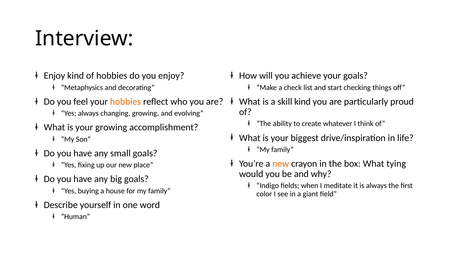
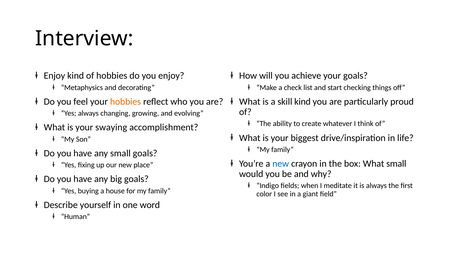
your growing: growing -> swaying
new at (281, 164) colour: orange -> blue
What tying: tying -> small
